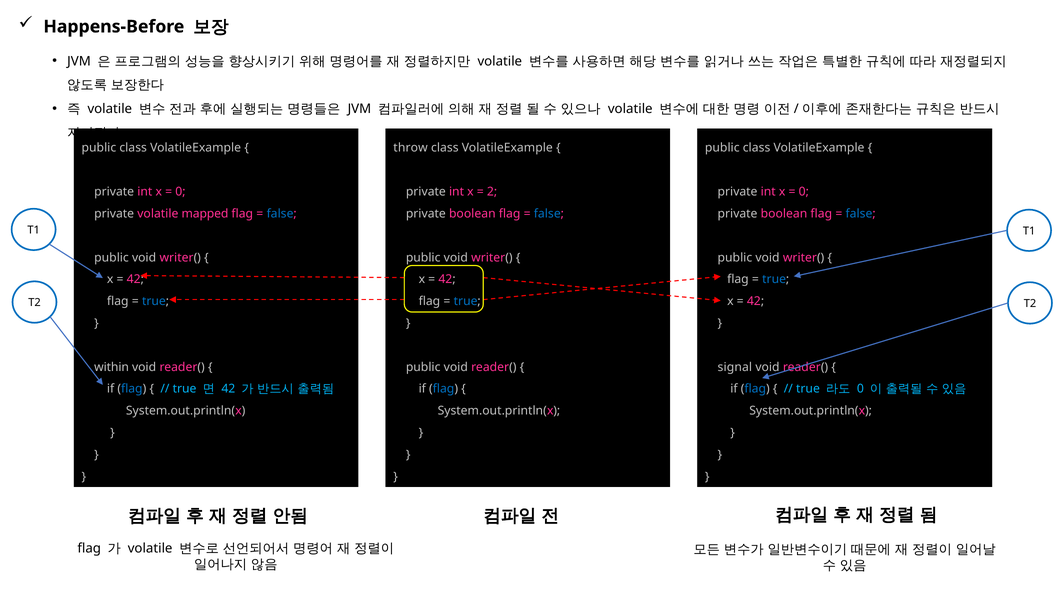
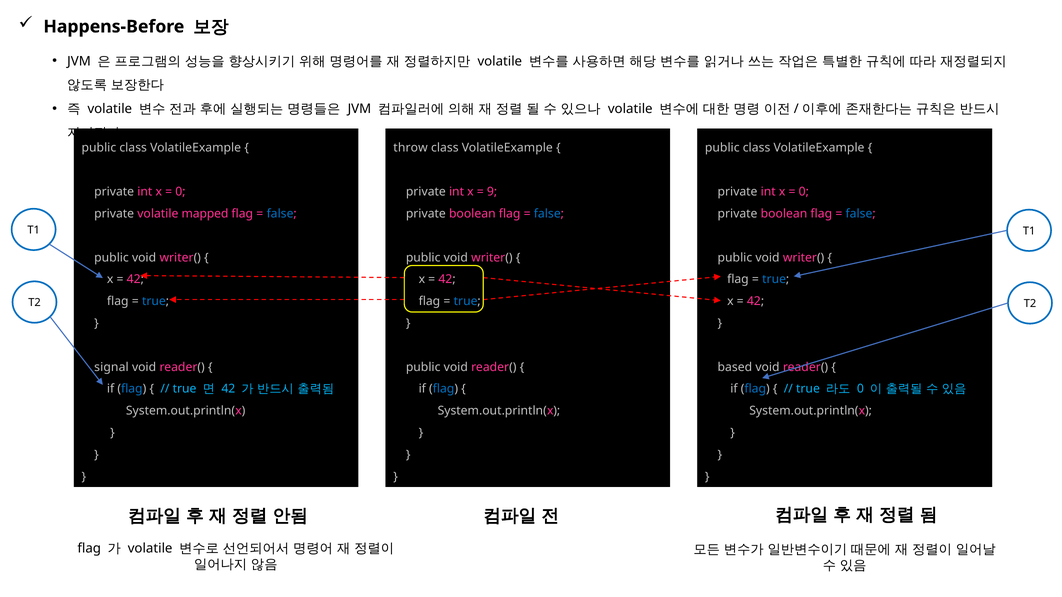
2: 2 -> 9
within: within -> signal
signal: signal -> based
